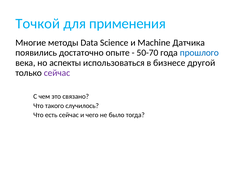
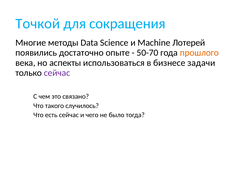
применения: применения -> сокращения
Датчика: Датчика -> Лотерей
прошлого colour: blue -> orange
другой: другой -> задачи
